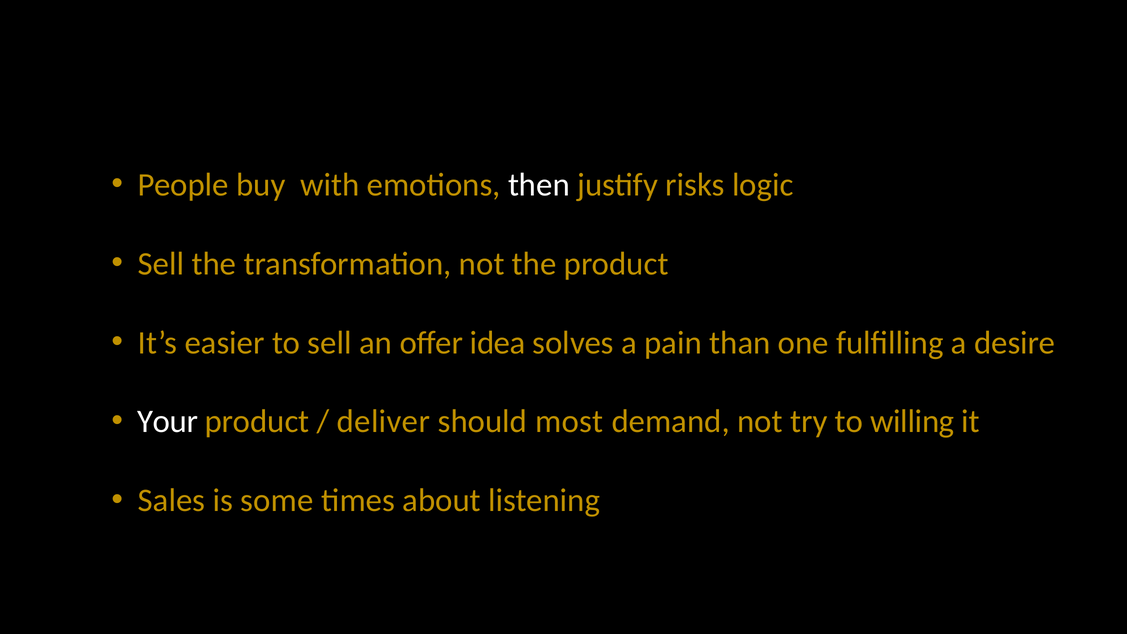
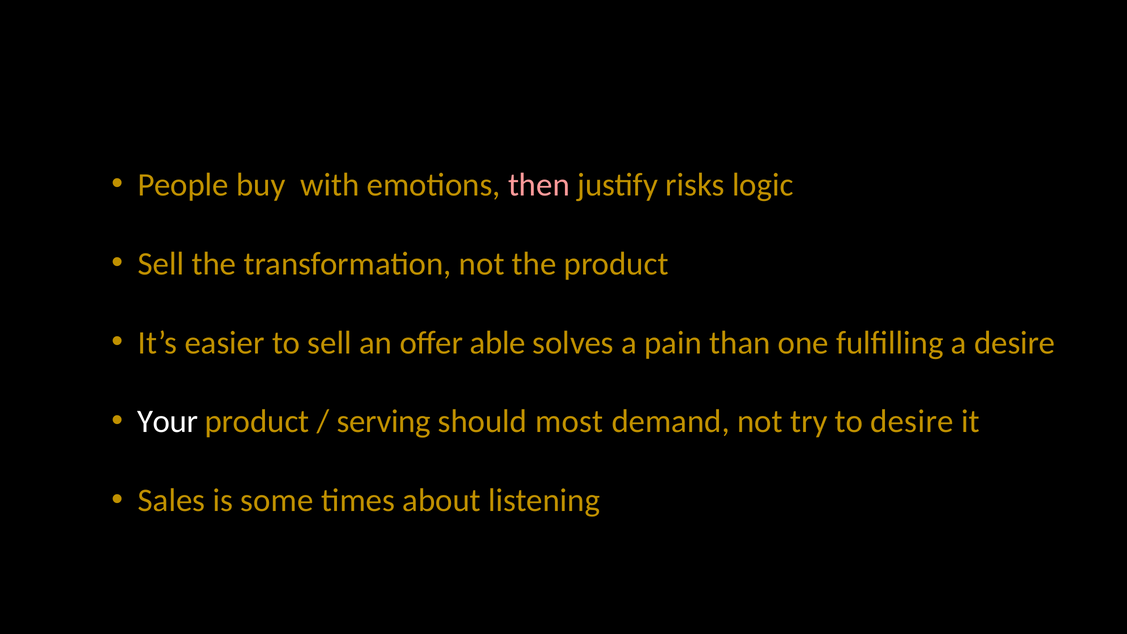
then colour: white -> pink
idea: idea -> able
deliver: deliver -> serving
to willing: willing -> desire
